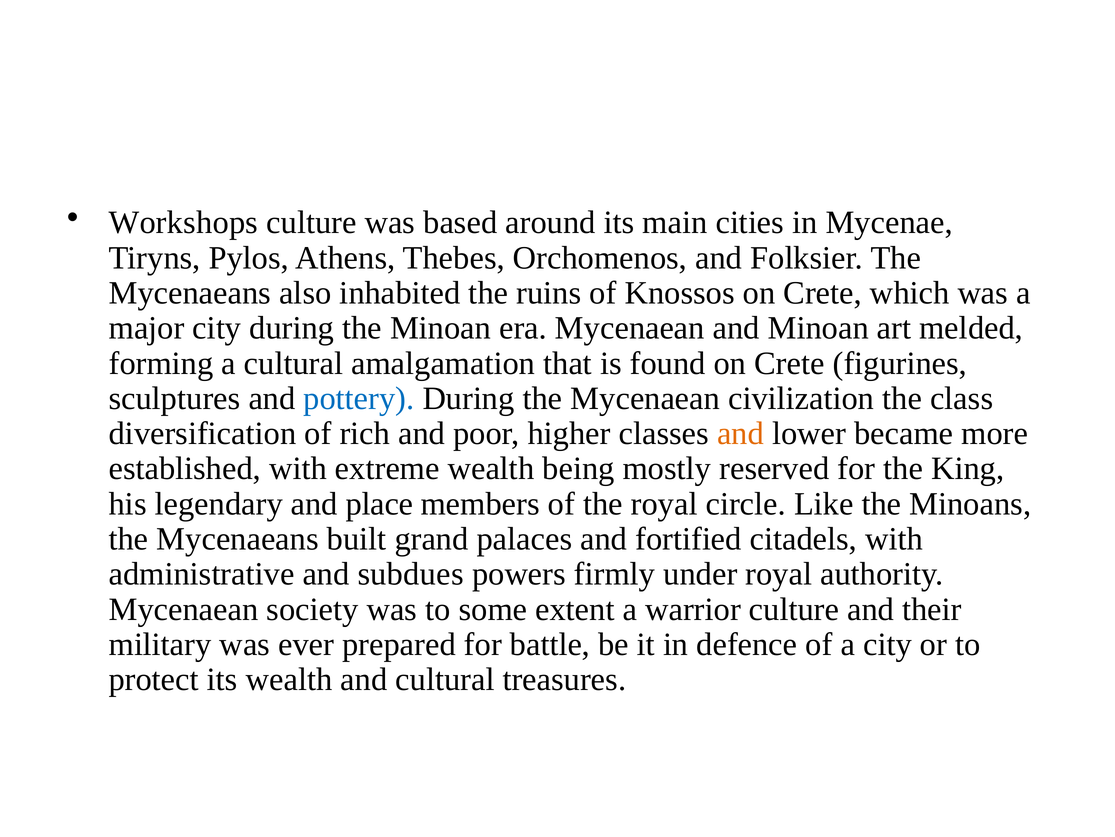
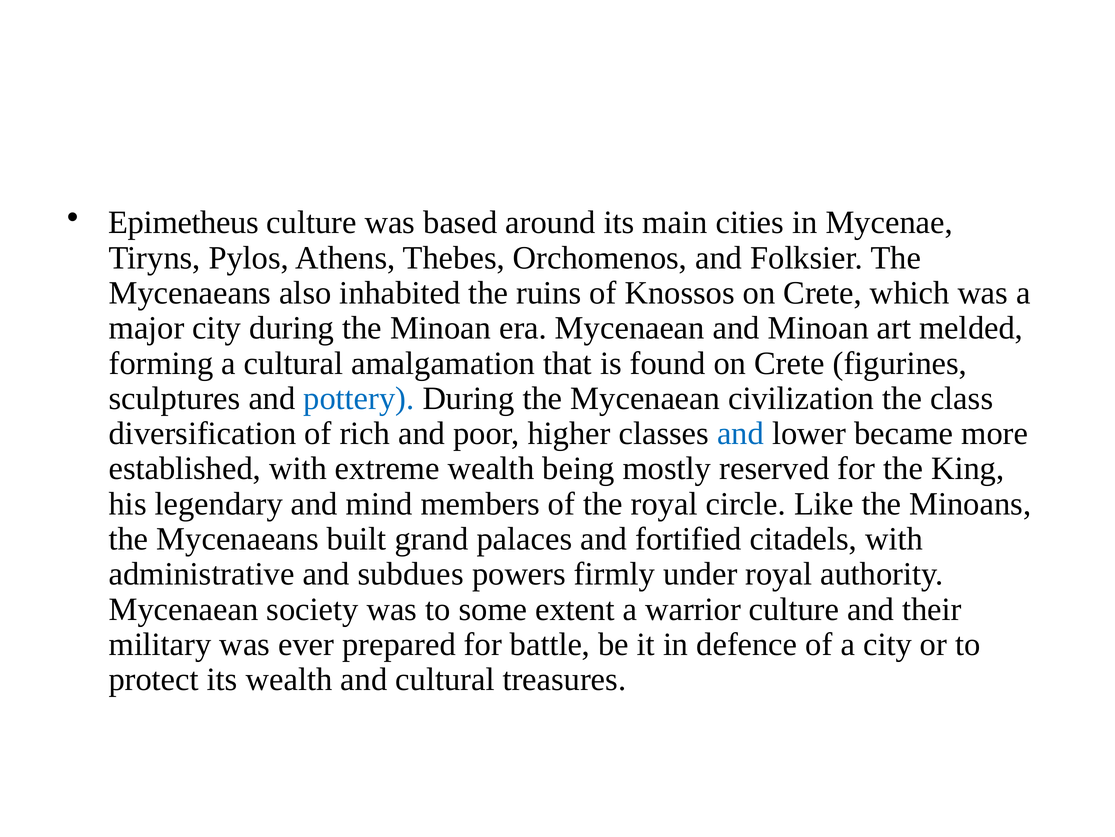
Workshops: Workshops -> Epimetheus
and at (741, 433) colour: orange -> blue
place: place -> mind
